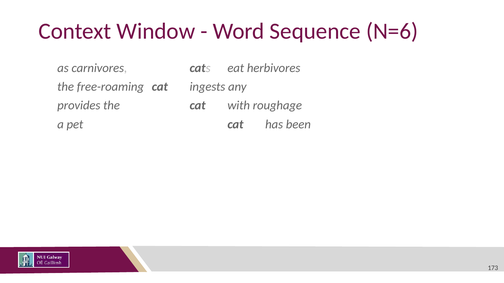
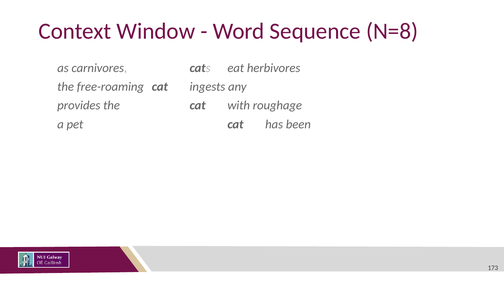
N=6: N=6 -> N=8
